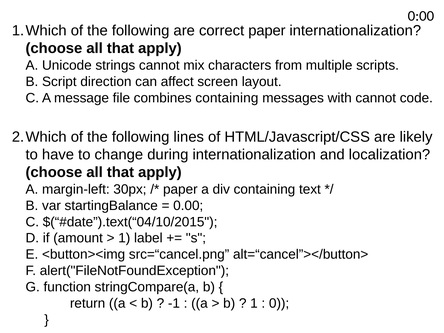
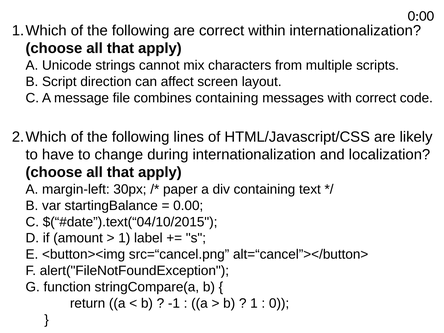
correct paper: paper -> within
with cannot: cannot -> correct
